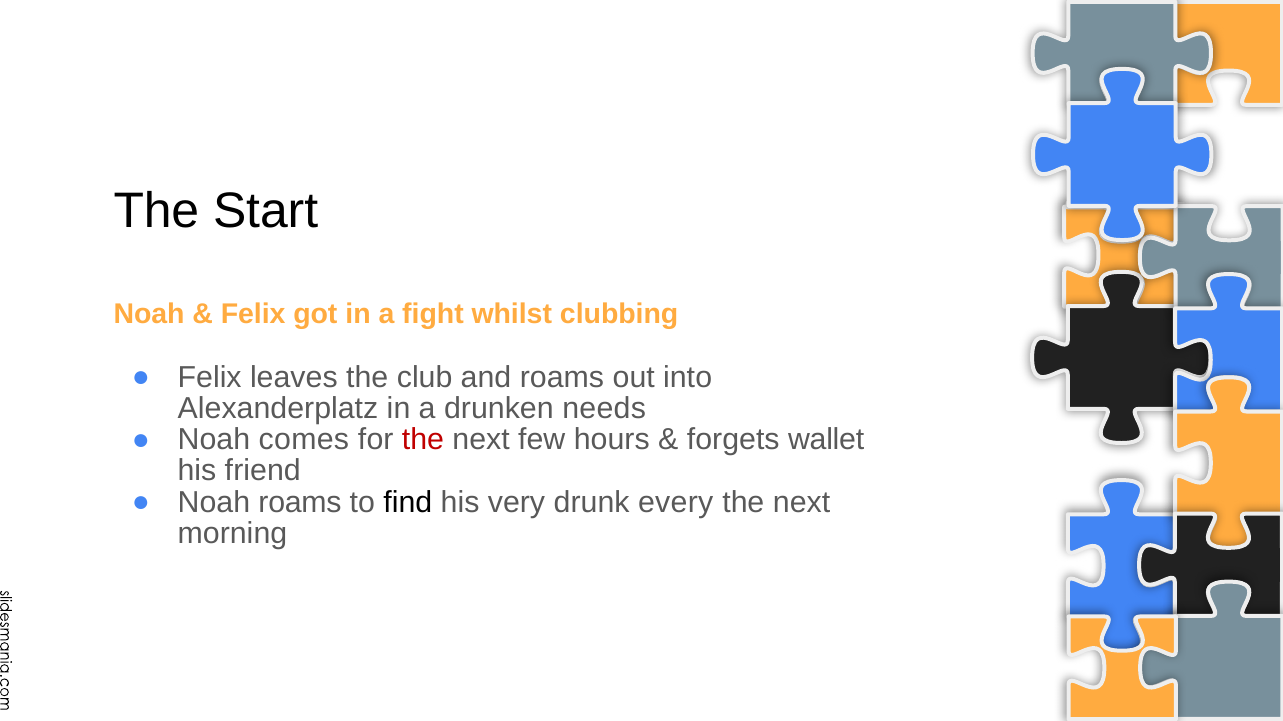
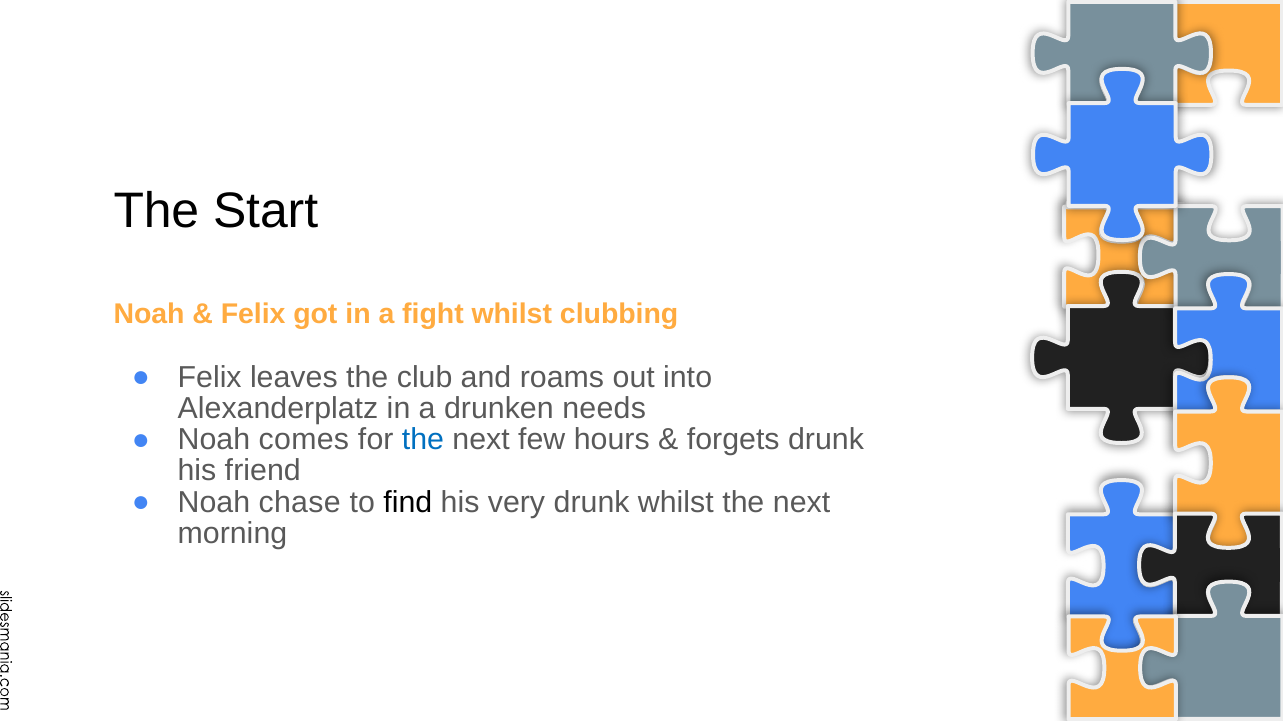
the at (423, 440) colour: red -> blue
forgets wallet: wallet -> drunk
Noah roams: roams -> chase
drunk every: every -> whilst
